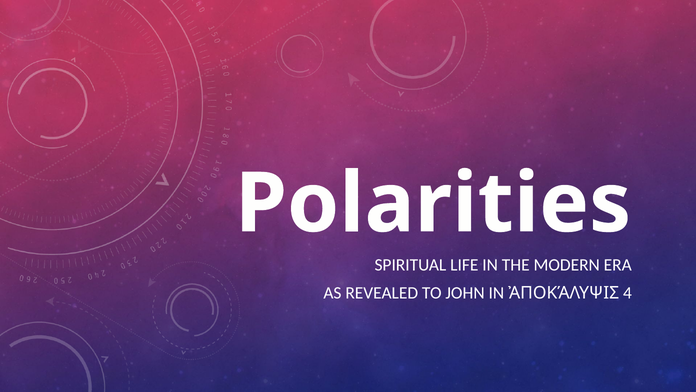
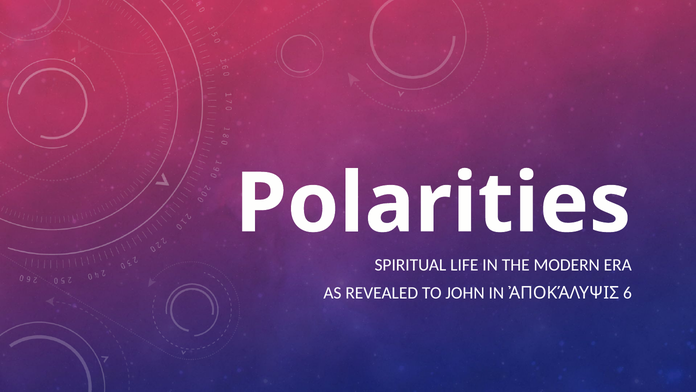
4: 4 -> 6
